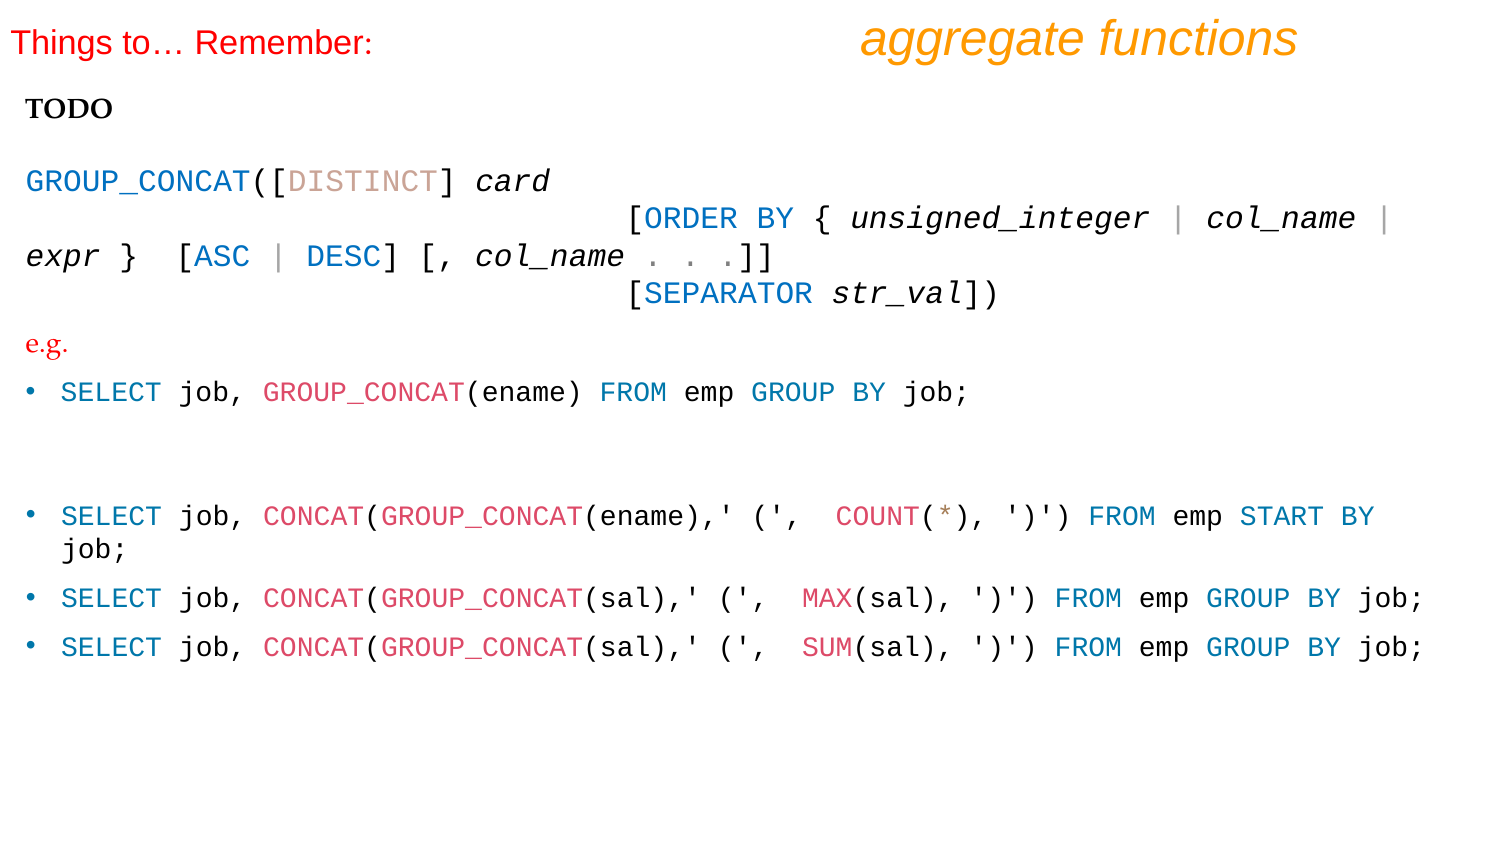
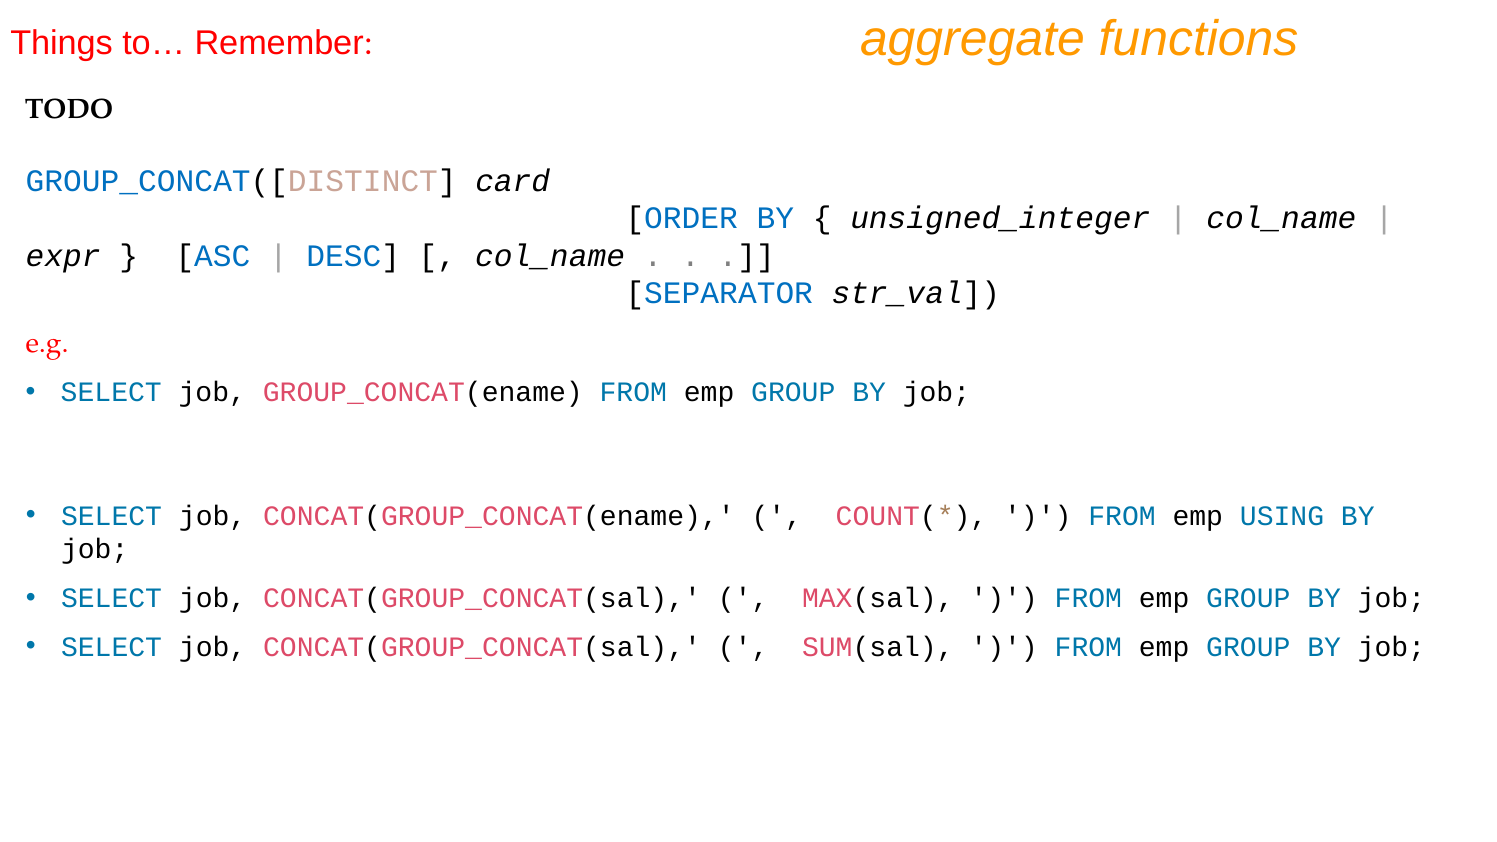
START: START -> USING
